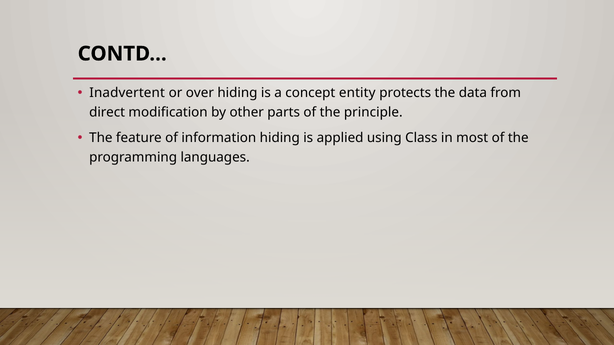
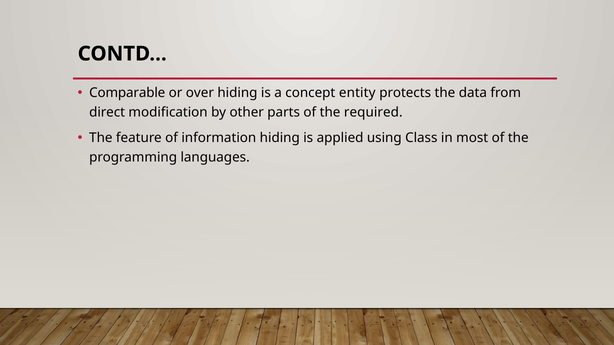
Inadvertent: Inadvertent -> Comparable
principle: principle -> required
